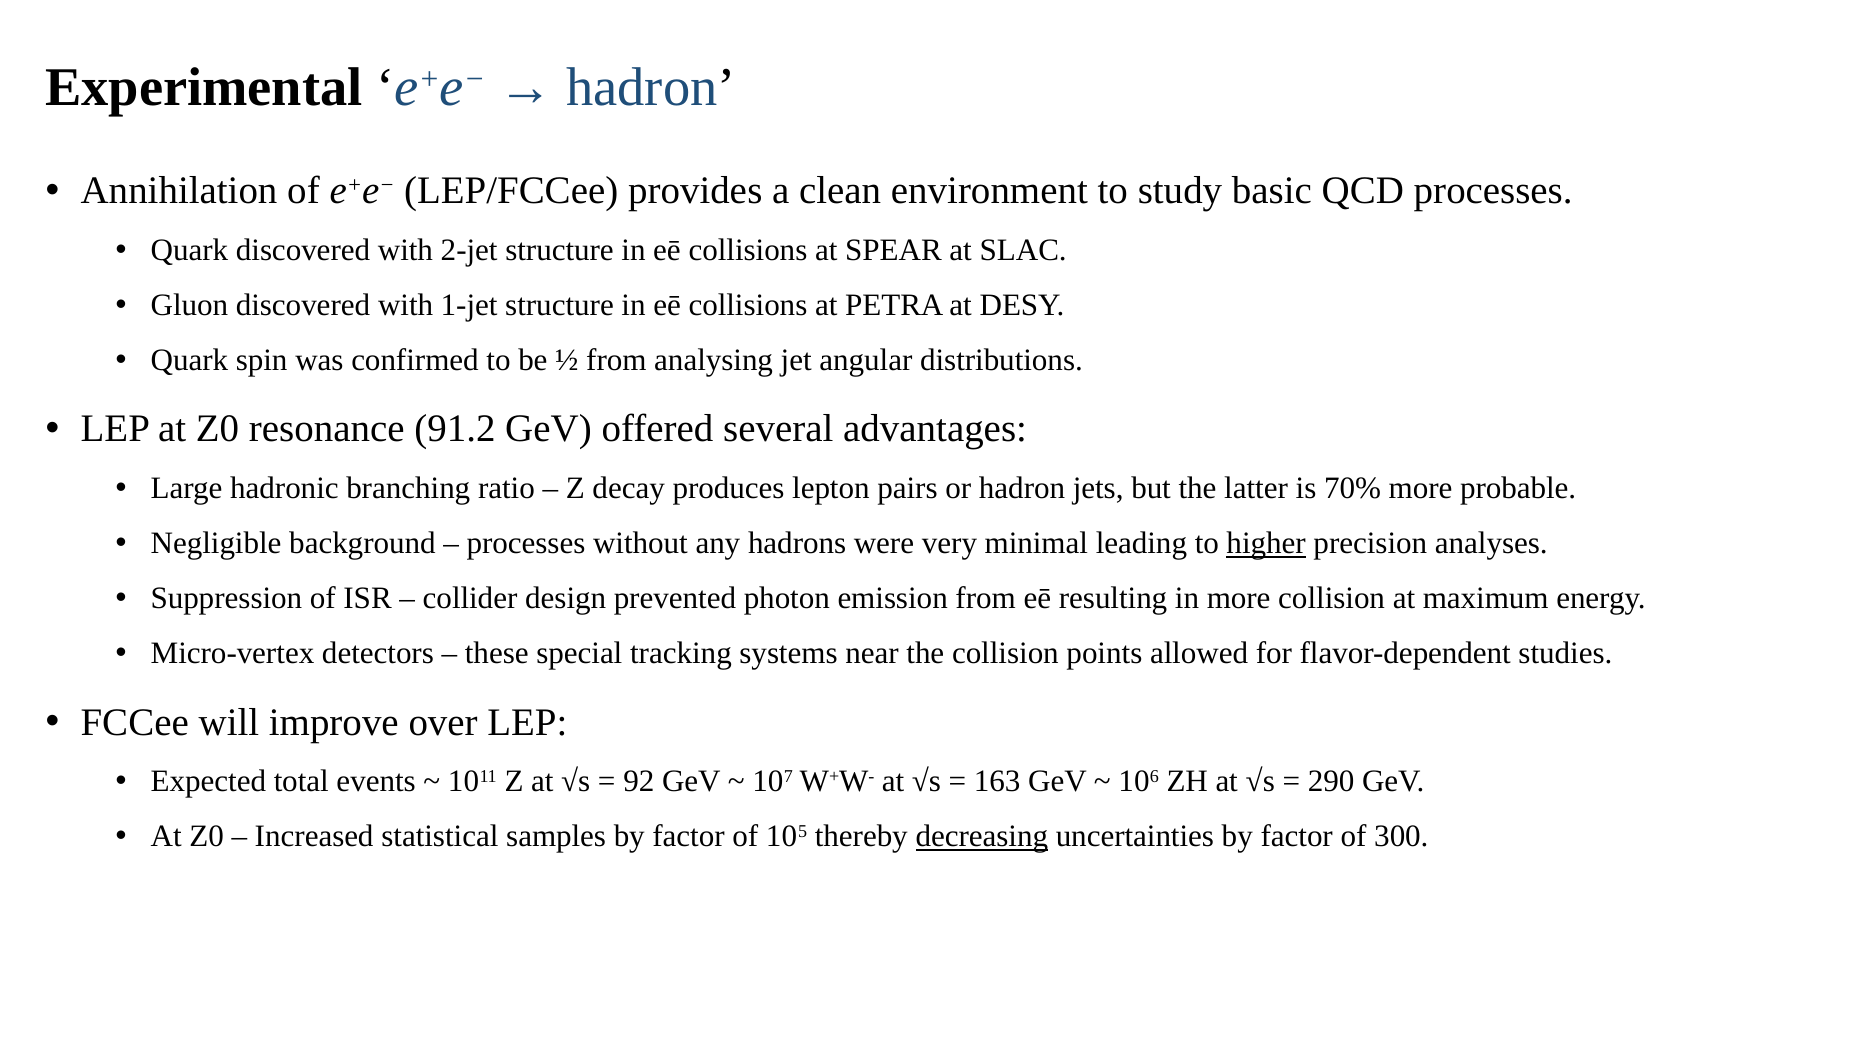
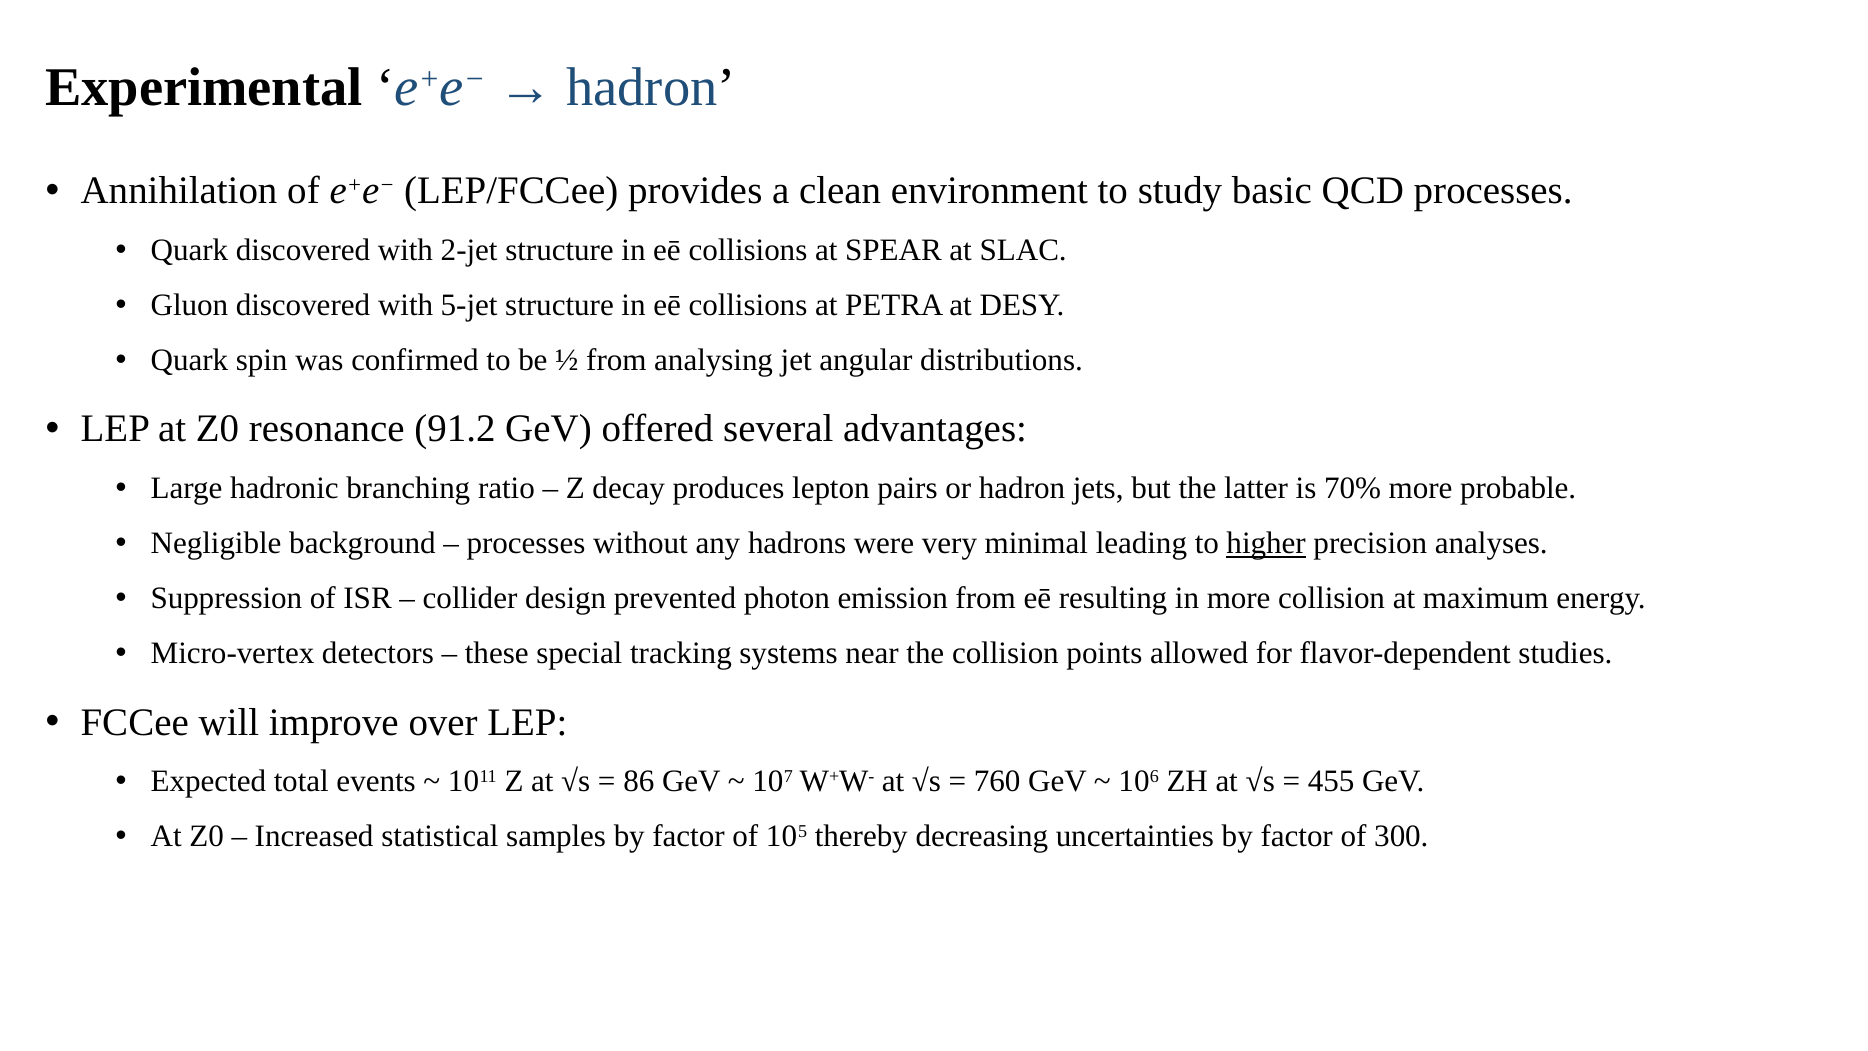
1-jet: 1-jet -> 5-jet
92: 92 -> 86
163: 163 -> 760
290: 290 -> 455
decreasing underline: present -> none
